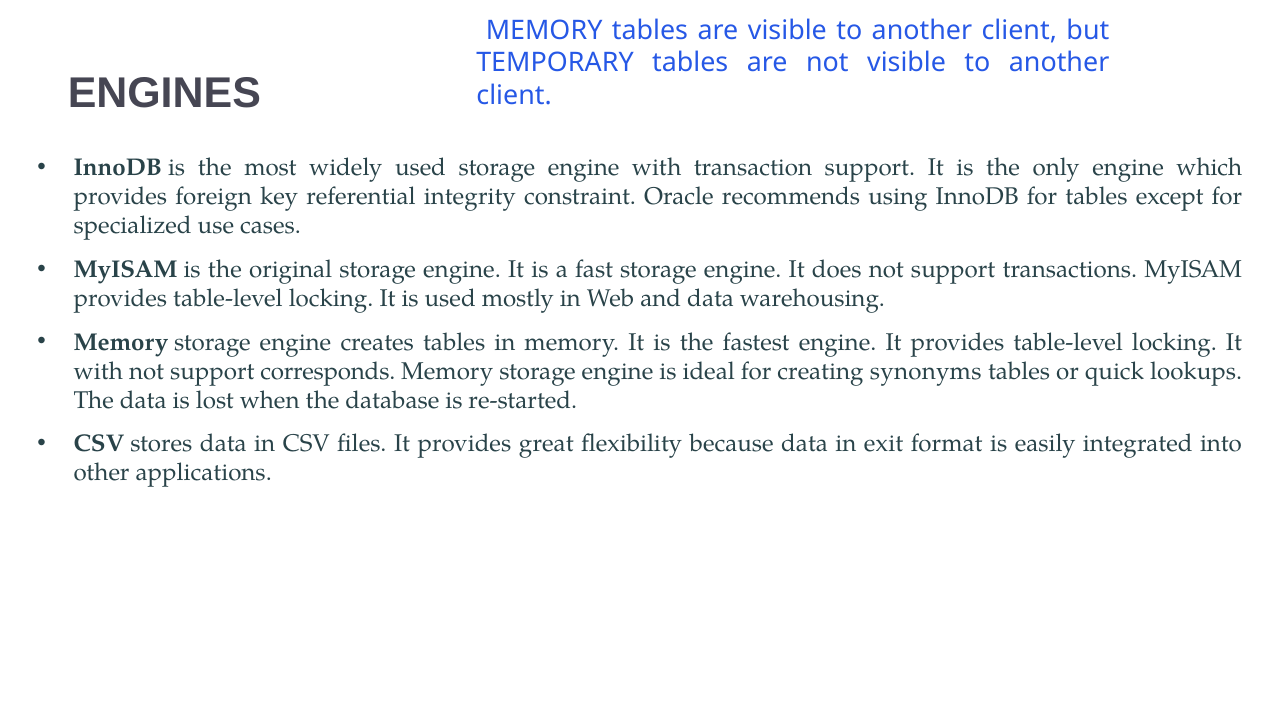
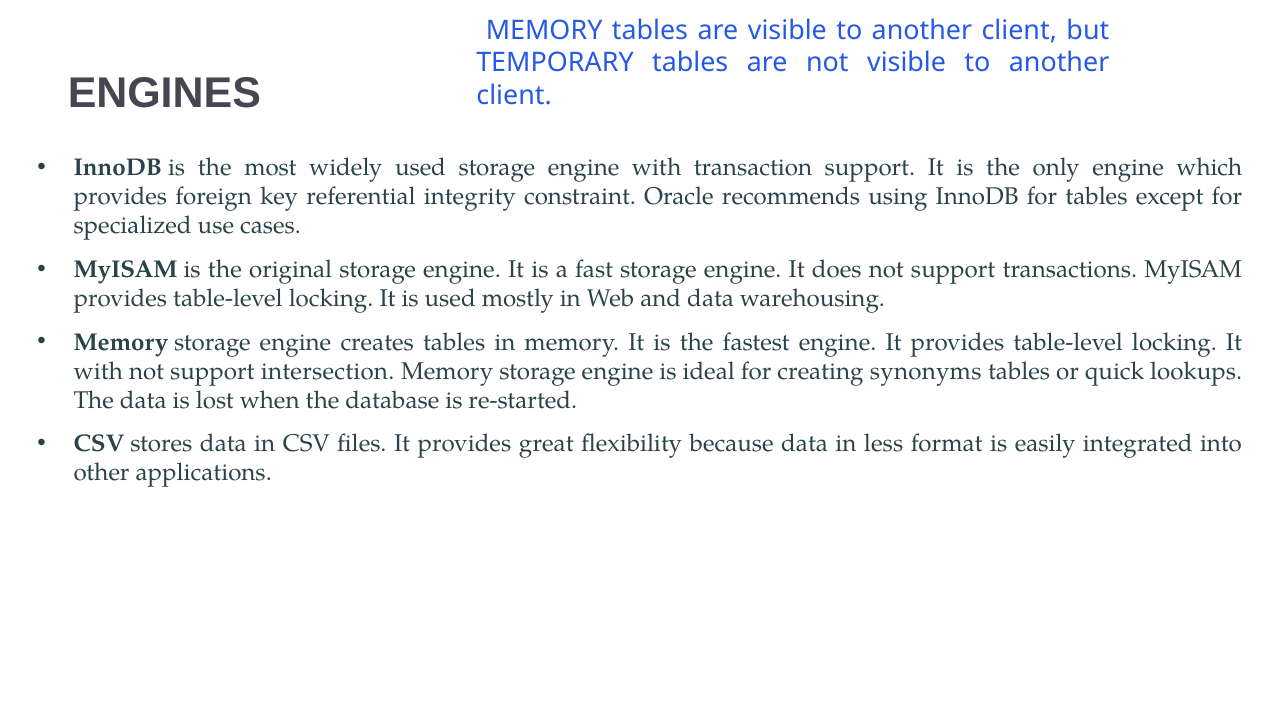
corresponds: corresponds -> intersection
exit: exit -> less
